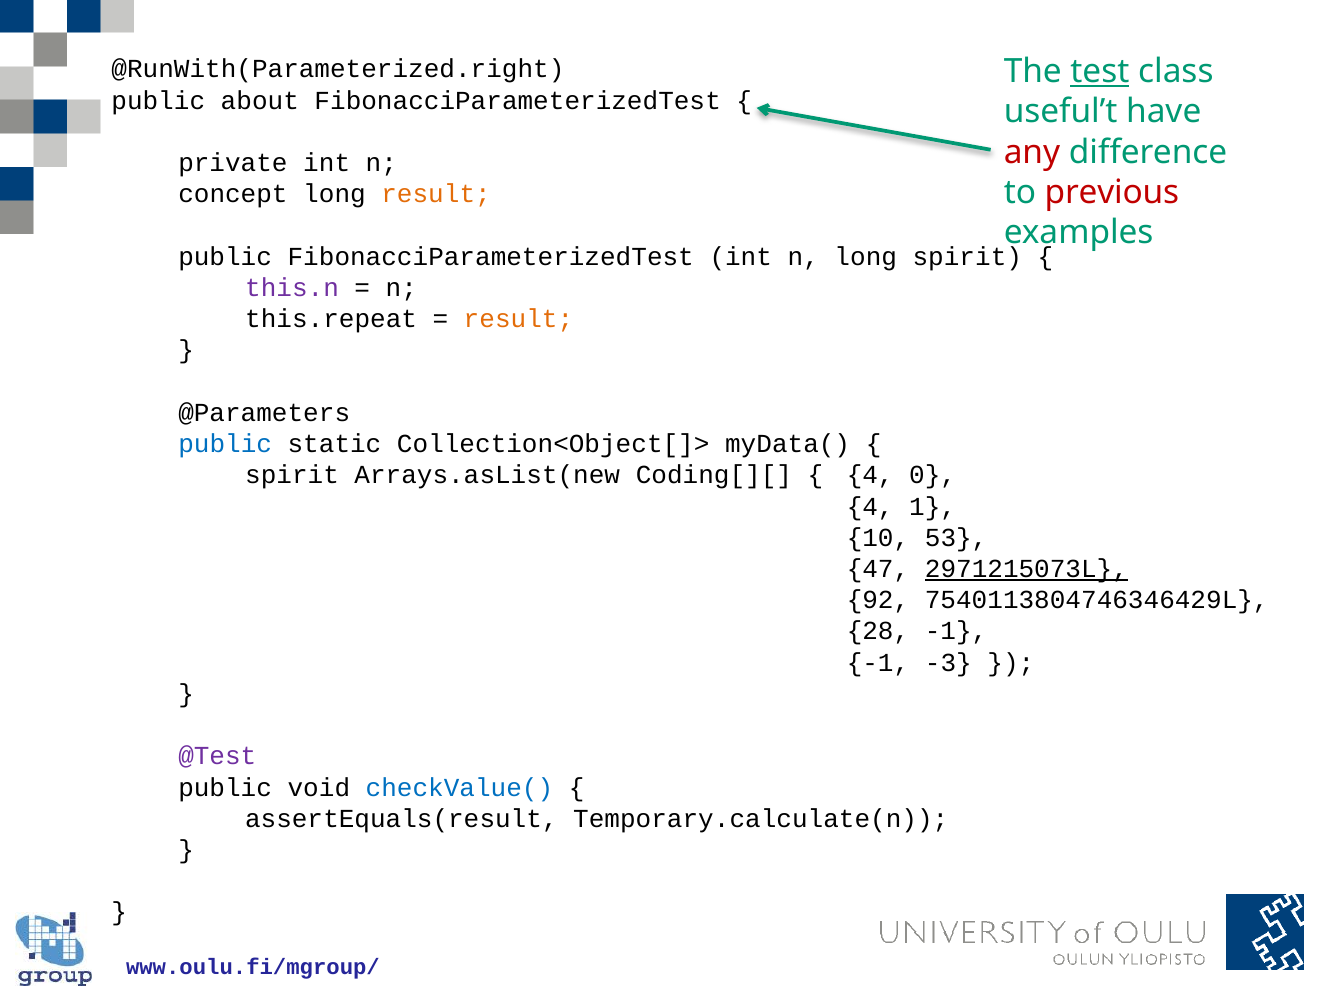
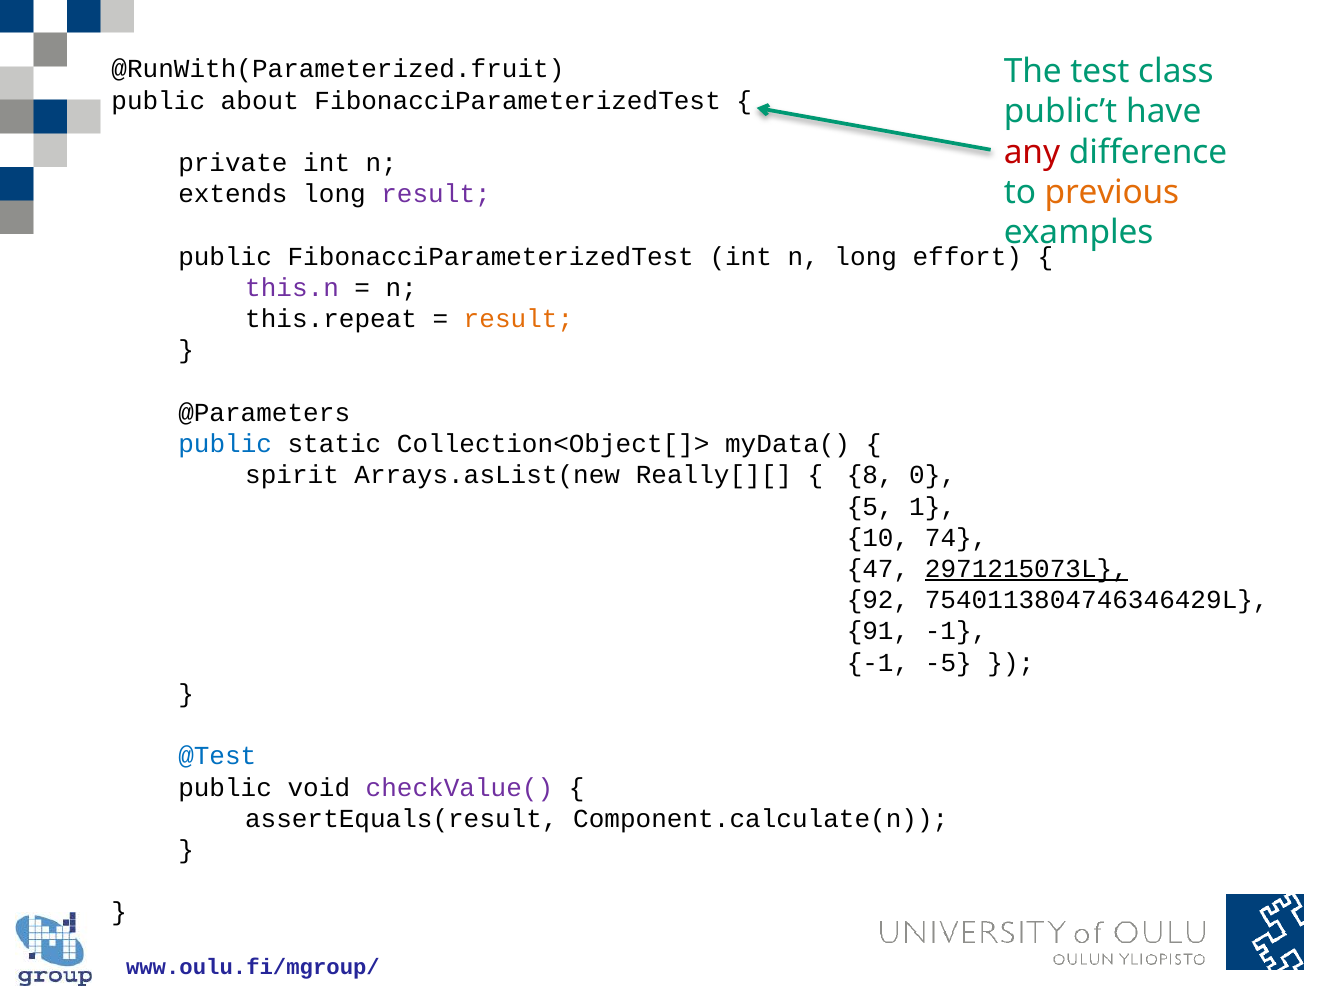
@RunWith(Parameterized.right: @RunWith(Parameterized.right -> @RunWith(Parameterized.fruit
test underline: present -> none
useful’t: useful’t -> public’t
previous colour: red -> orange
concept: concept -> extends
result at (436, 194) colour: orange -> purple
long spirit: spirit -> effort
Coding[][: Coding[][ -> Really[][
4 at (870, 475): 4 -> 8
4 at (870, 506): 4 -> 5
53: 53 -> 74
28: 28 -> 91
-3: -3 -> -5
@Test colour: purple -> blue
checkValue( colour: blue -> purple
Temporary.calculate(n: Temporary.calculate(n -> Component.calculate(n
